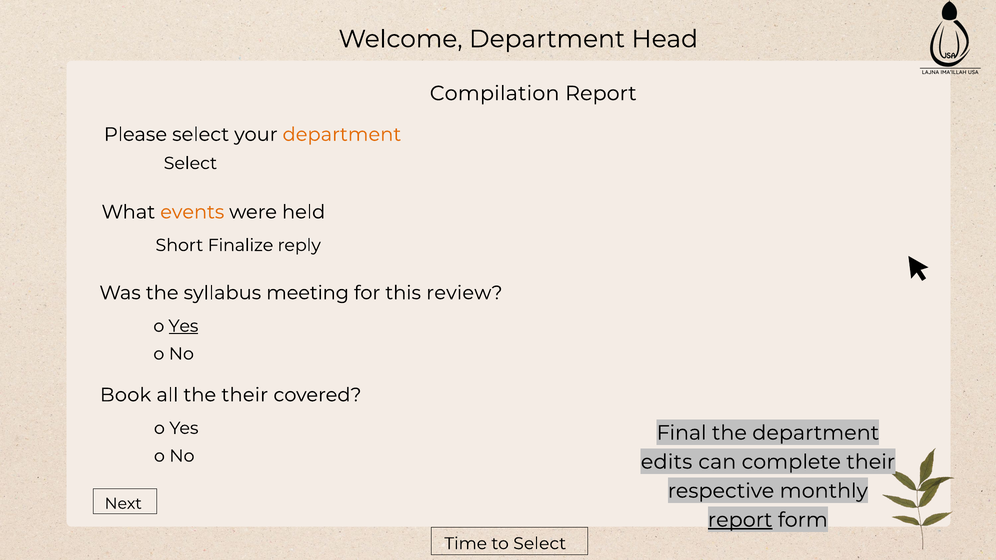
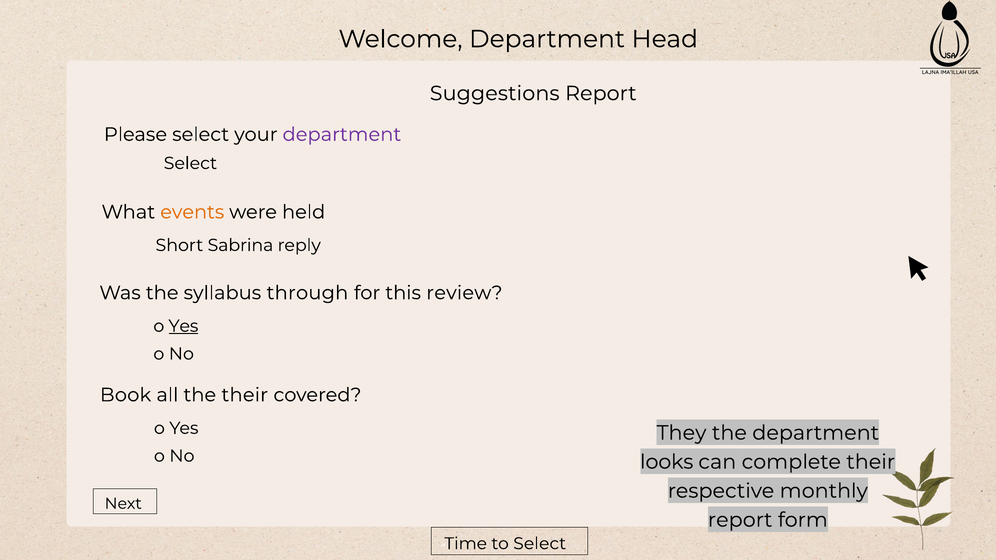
Compilation: Compilation -> Suggestions
department at (342, 135) colour: orange -> purple
Finalize: Finalize -> Sabrina
meeting: meeting -> through
Final: Final -> They
edits: edits -> looks
report at (740, 520) underline: present -> none
